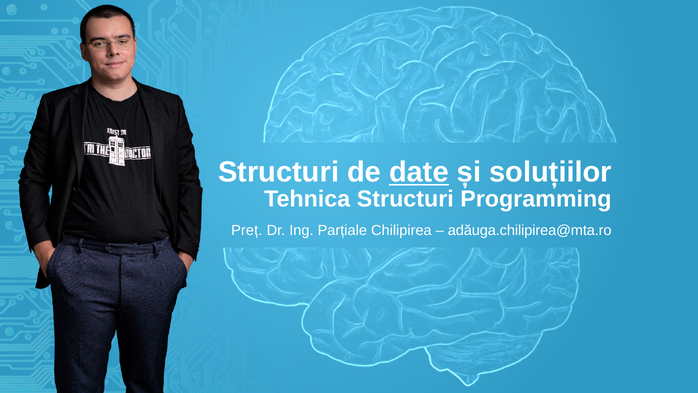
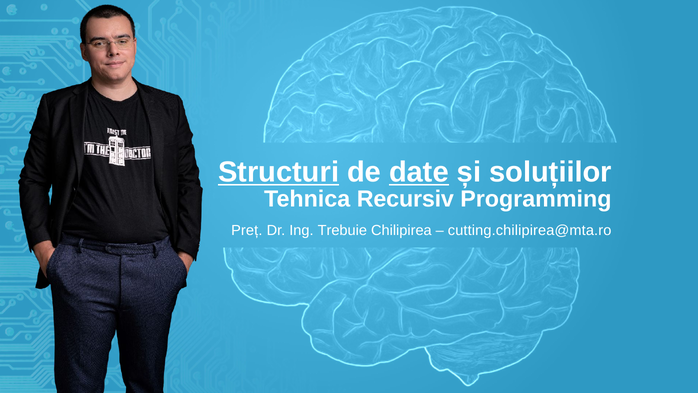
Structuri at (279, 172) underline: none -> present
Tehnica Structuri: Structuri -> Recursiv
Parțiale: Parțiale -> Trebuie
adăuga.chilipirea@mta.ro: adăuga.chilipirea@mta.ro -> cutting.chilipirea@mta.ro
